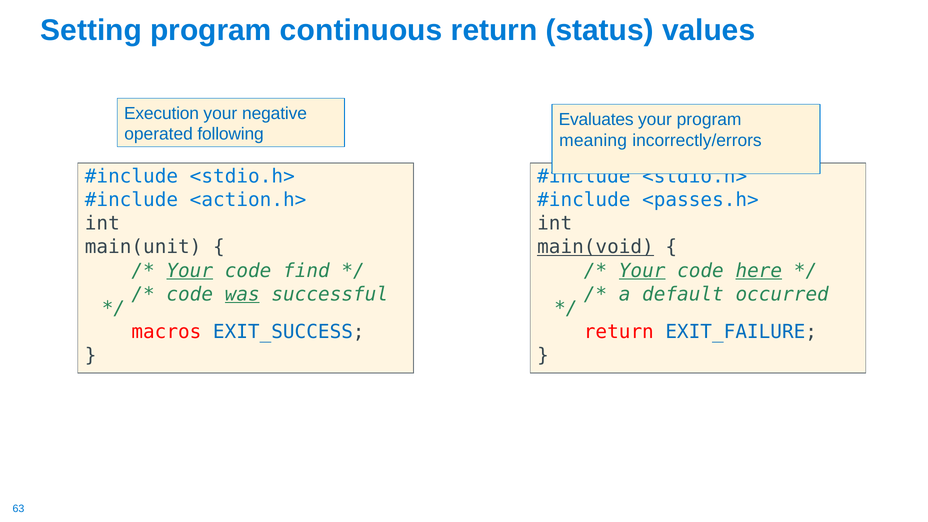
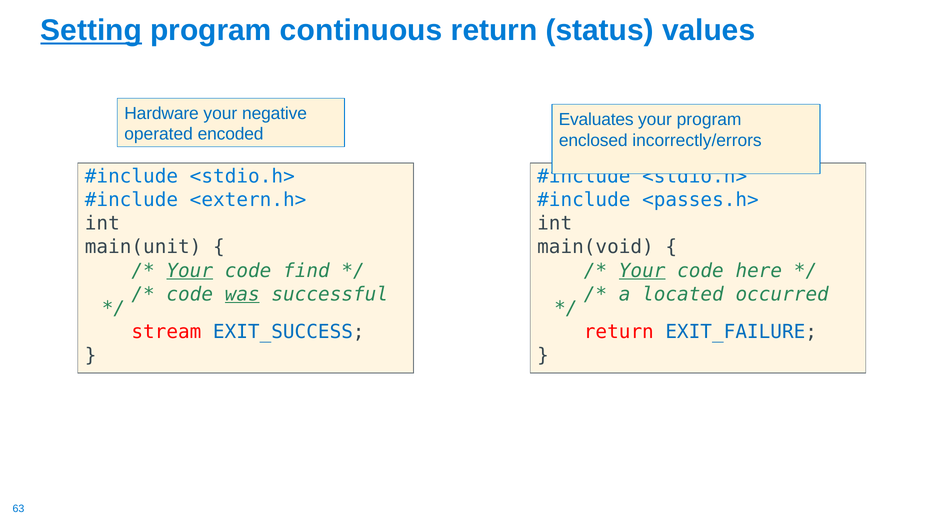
Setting underline: none -> present
Execution: Execution -> Hardware
following: following -> encoded
meaning: meaning -> enclosed
<action.h>: <action.h> -> <extern.h>
main(void underline: present -> none
here underline: present -> none
default: default -> located
macros: macros -> stream
